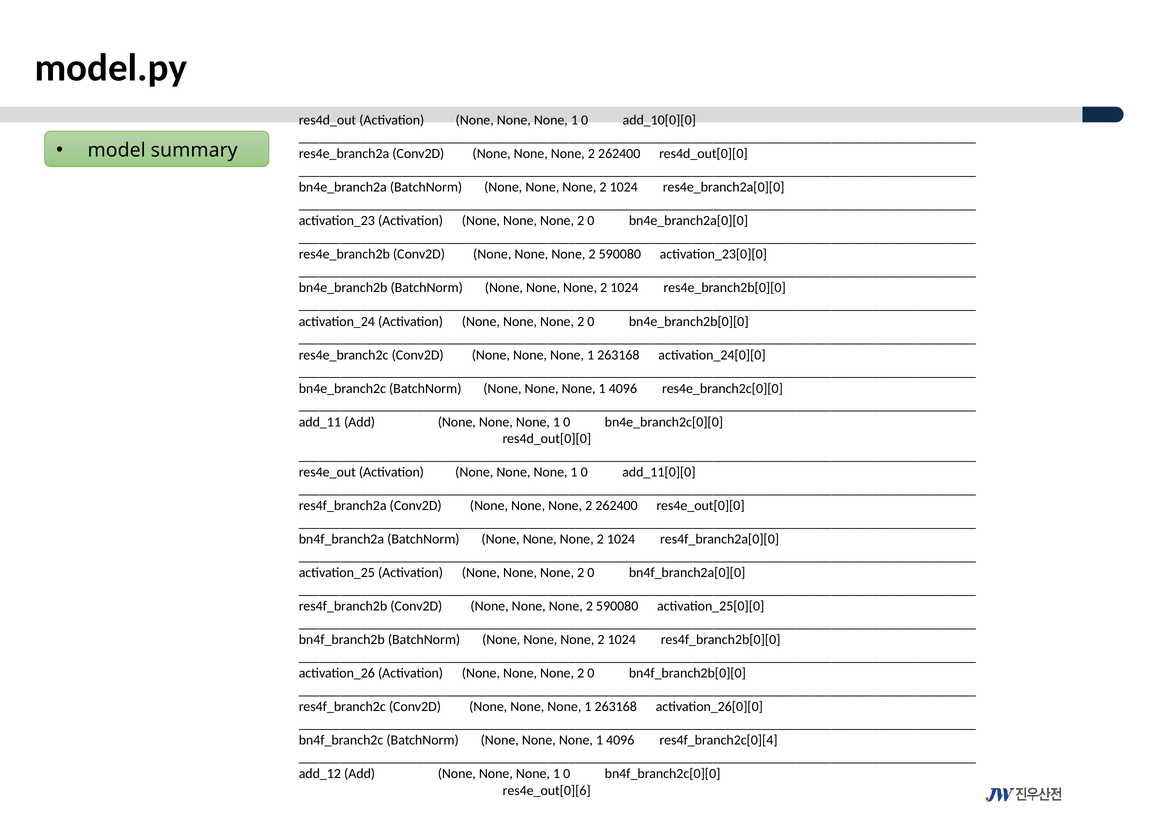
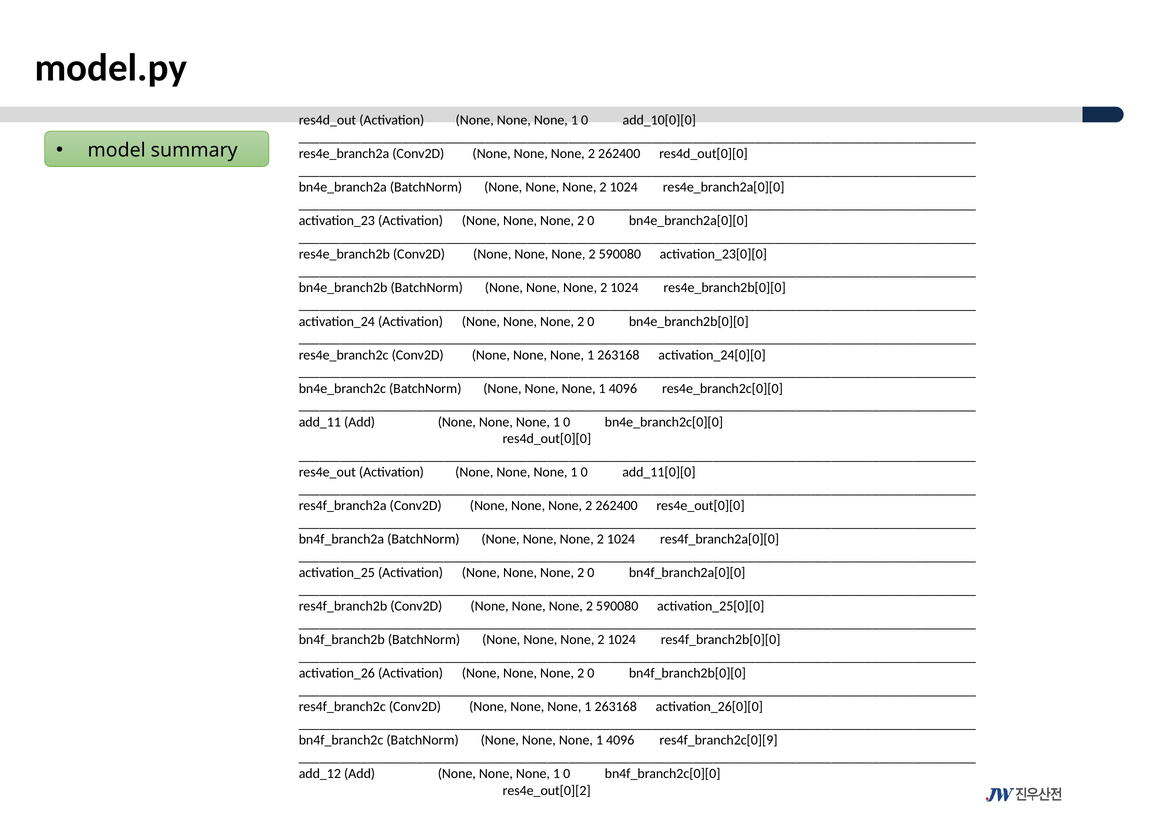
res4f_branch2c[0][4: res4f_branch2c[0][4 -> res4f_branch2c[0][9
res4e_out[0][6: res4e_out[0][6 -> res4e_out[0][2
